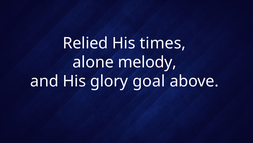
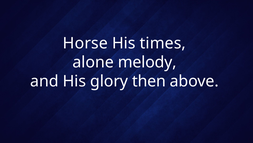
Relied: Relied -> Horse
goal: goal -> then
